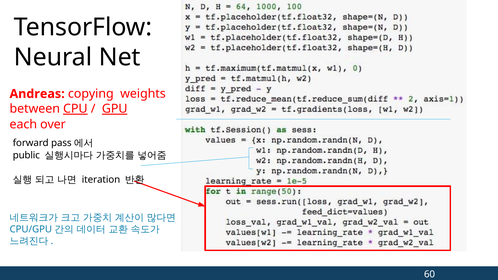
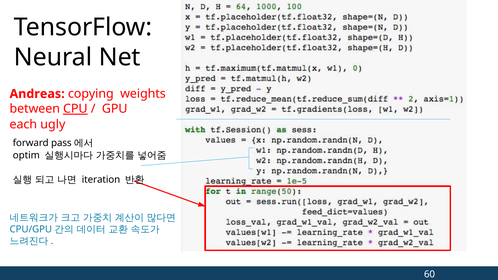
GPU underline: present -> none
over: over -> ugly
public: public -> optim
